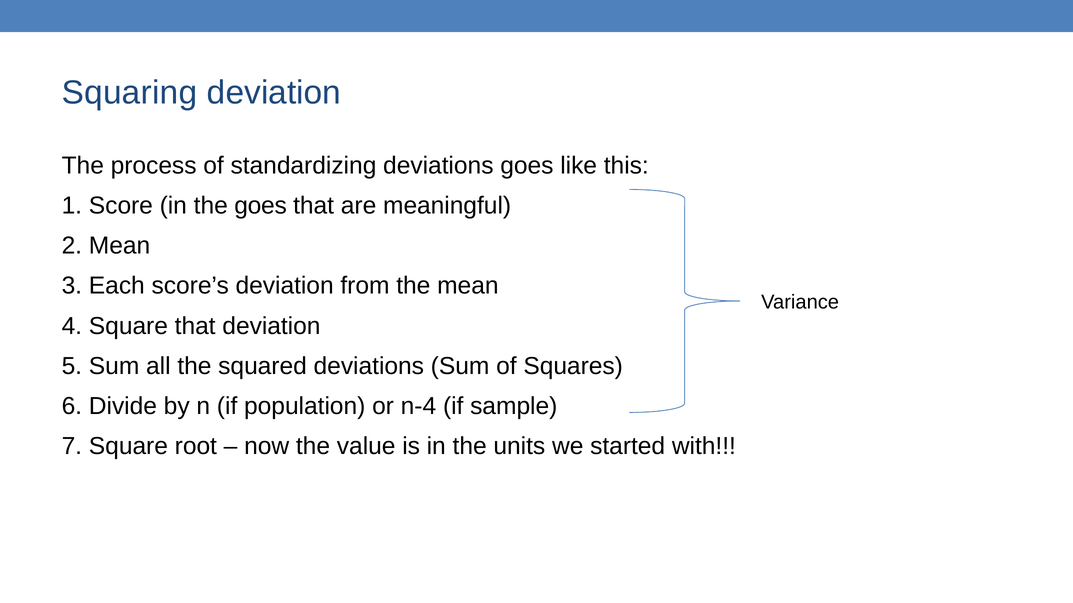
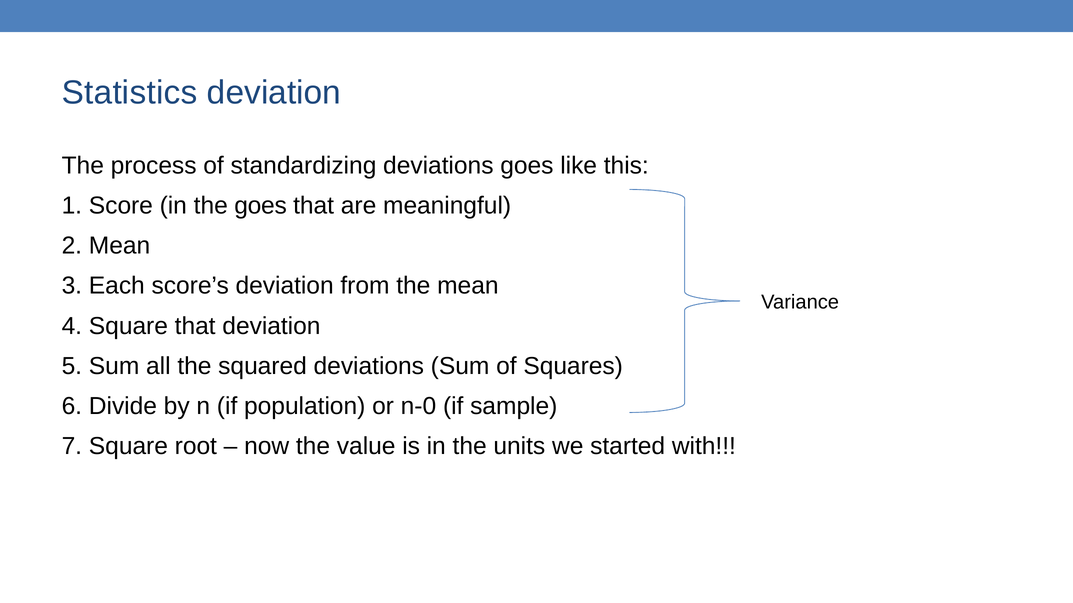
Squaring: Squaring -> Statistics
n-4: n-4 -> n-0
